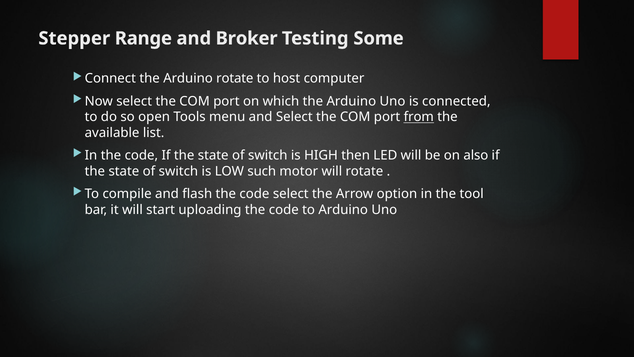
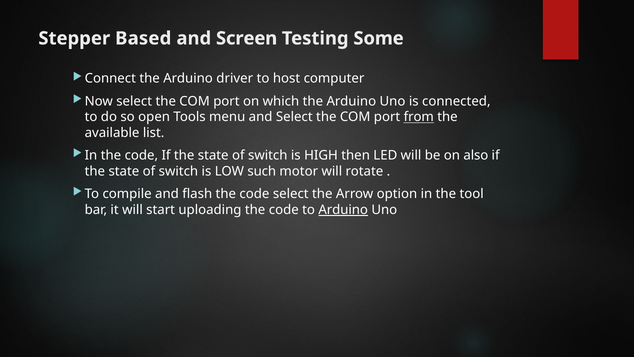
Range: Range -> Based
Broker: Broker -> Screen
Arduino rotate: rotate -> driver
Arduino at (343, 209) underline: none -> present
